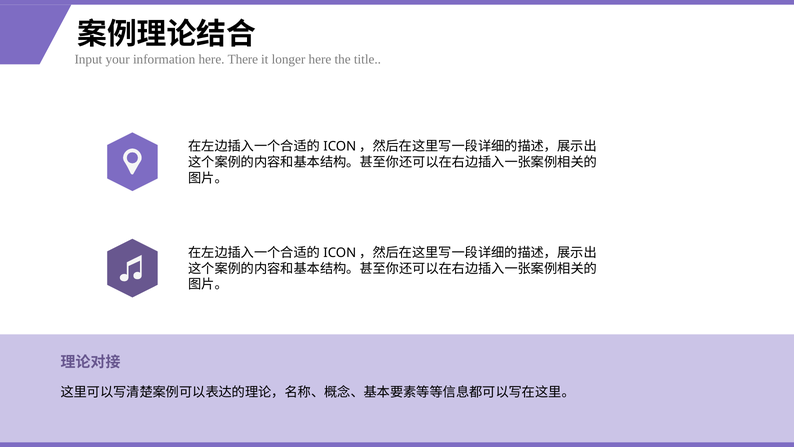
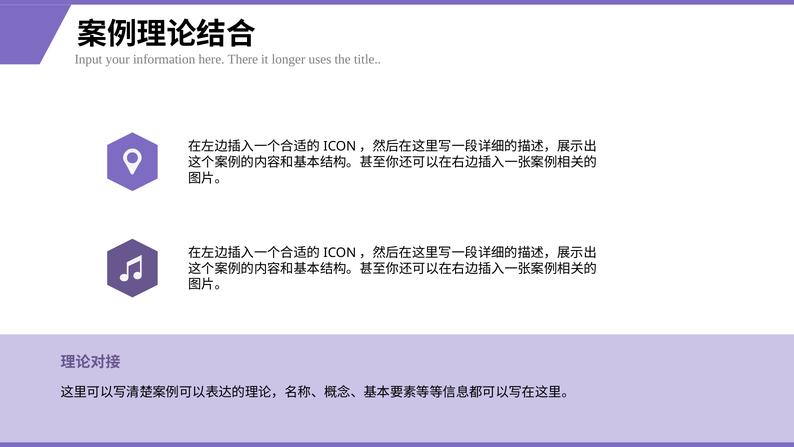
longer here: here -> uses
